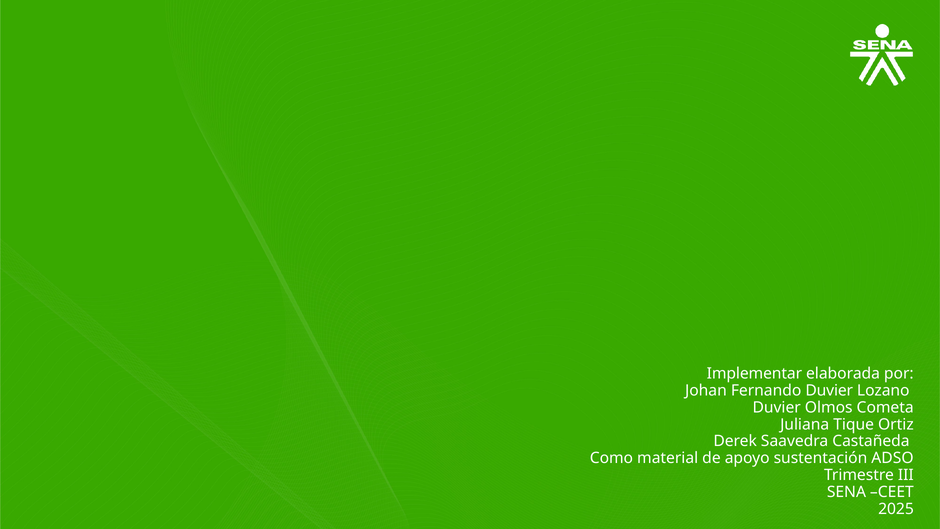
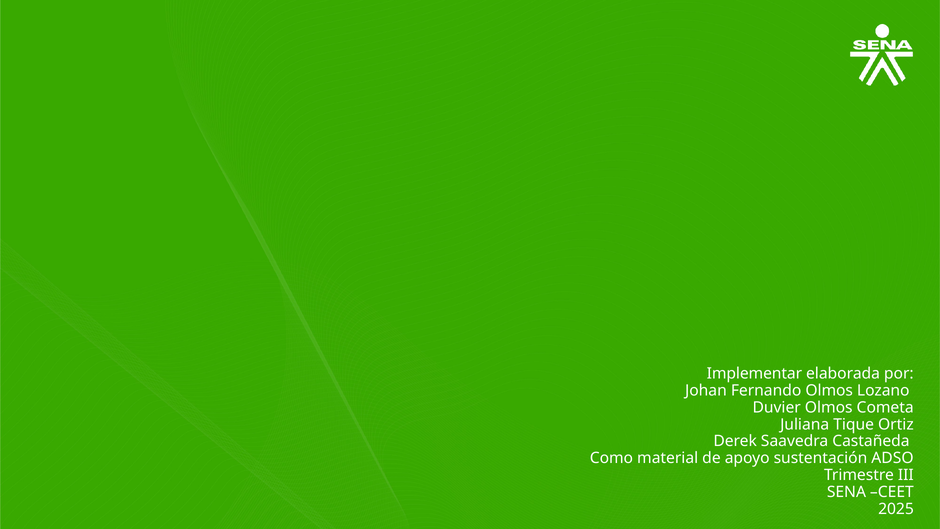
Fernando Duvier: Duvier -> Olmos
